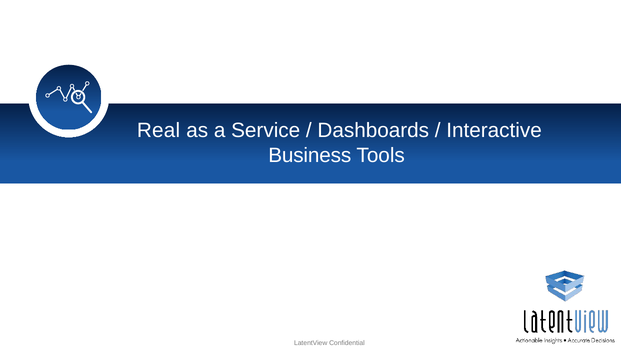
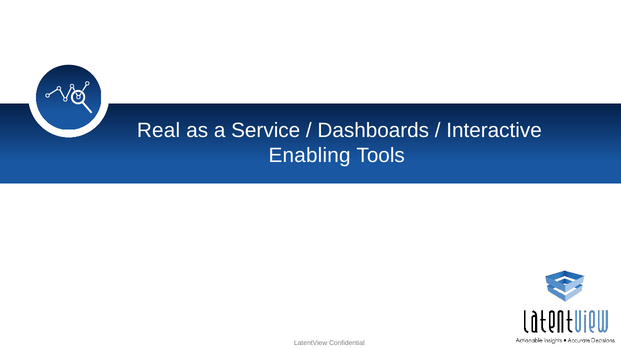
Business: Business -> Enabling
